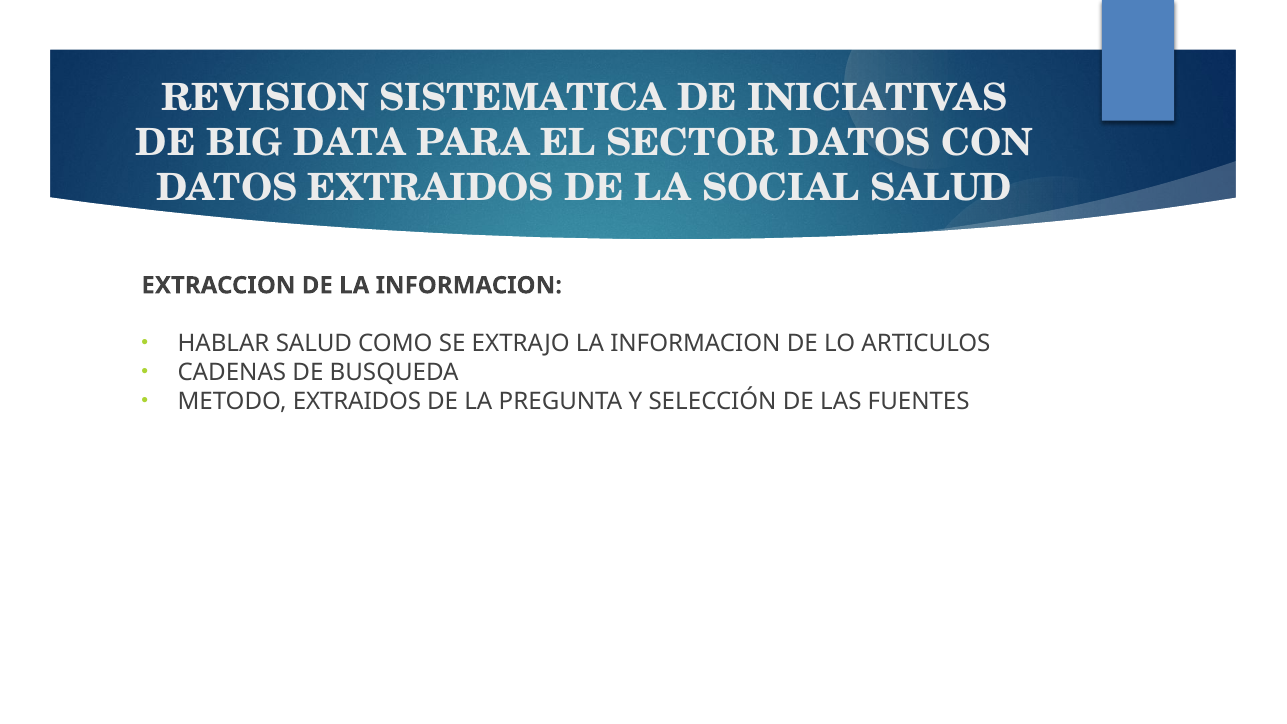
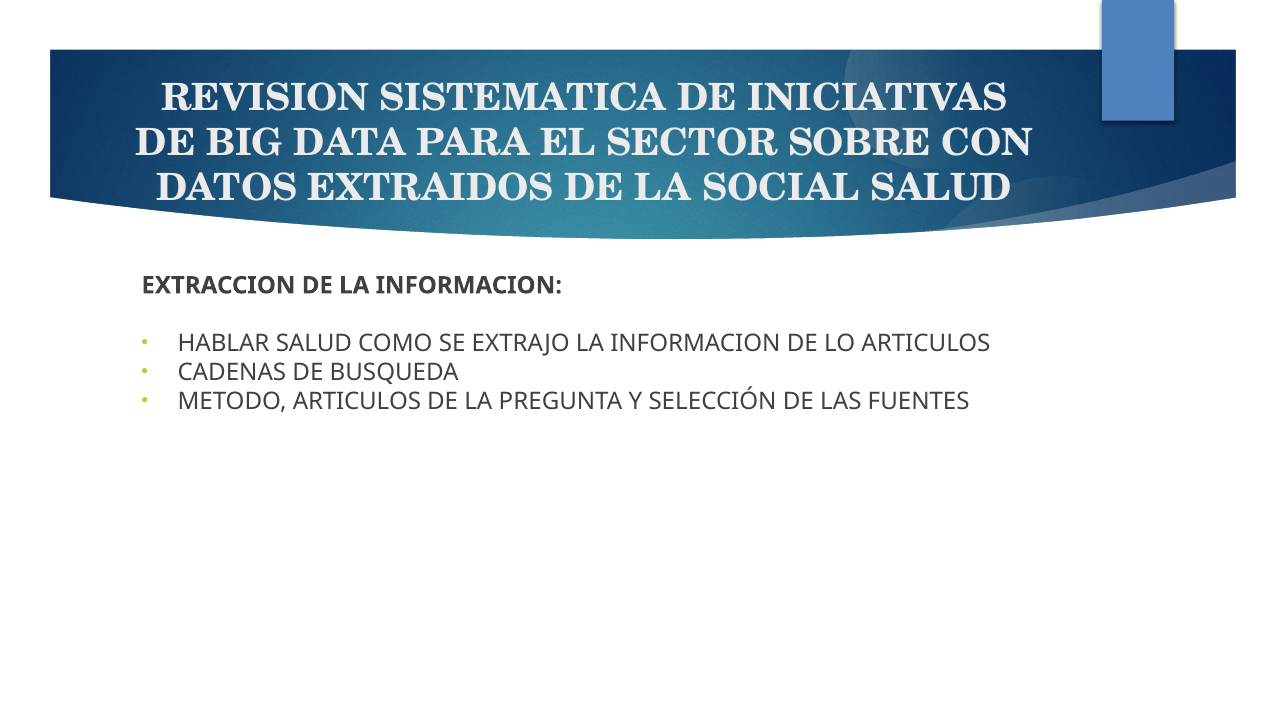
SECTOR DATOS: DATOS -> SOBRE
METODO EXTRAIDOS: EXTRAIDOS -> ARTICULOS
